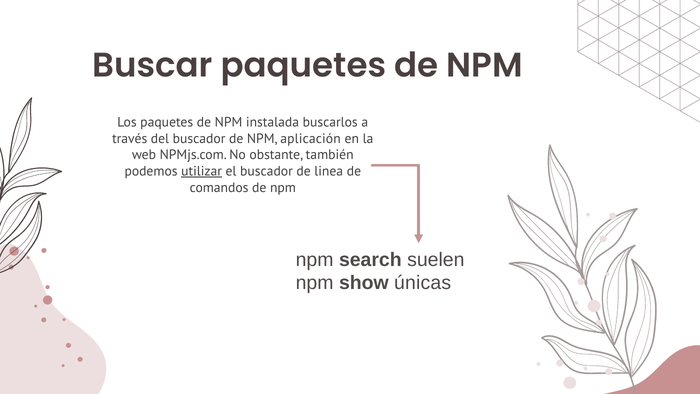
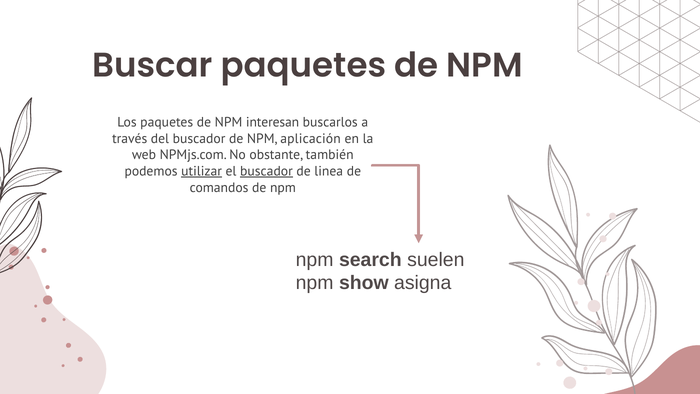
instalada: instalada -> interesan
buscador at (266, 171) underline: none -> present
únicas: únicas -> asigna
